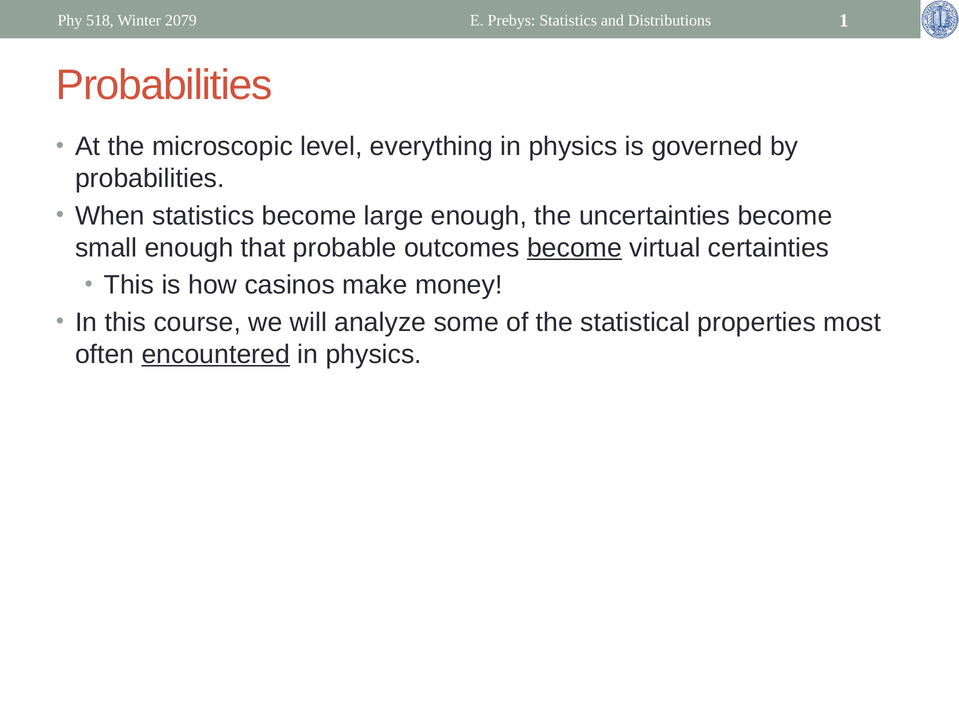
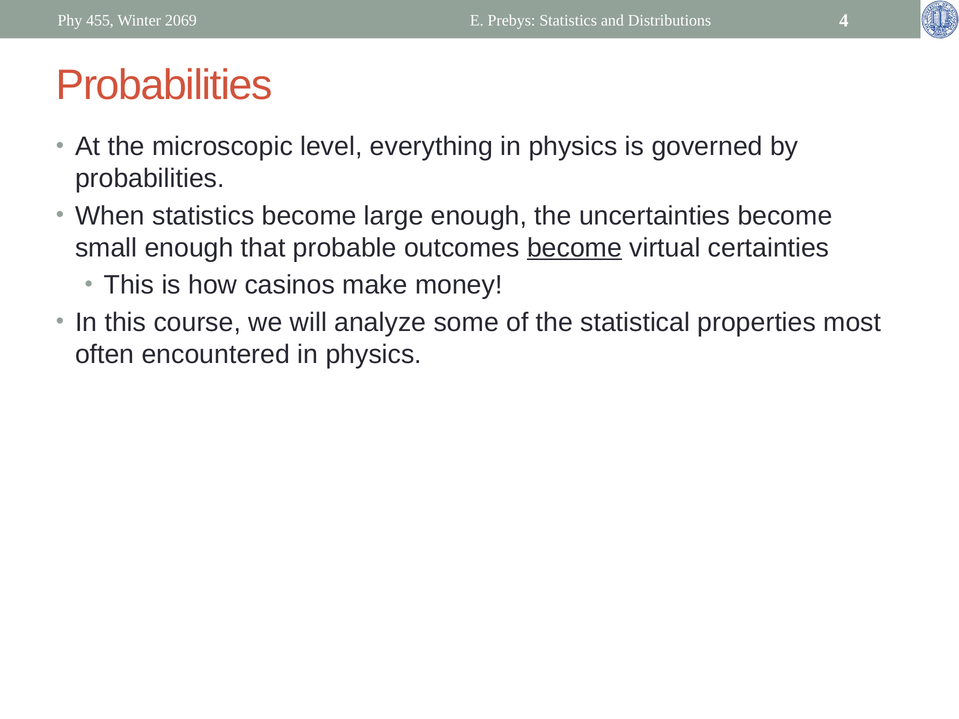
518: 518 -> 455
2079: 2079 -> 2069
1: 1 -> 4
encountered underline: present -> none
